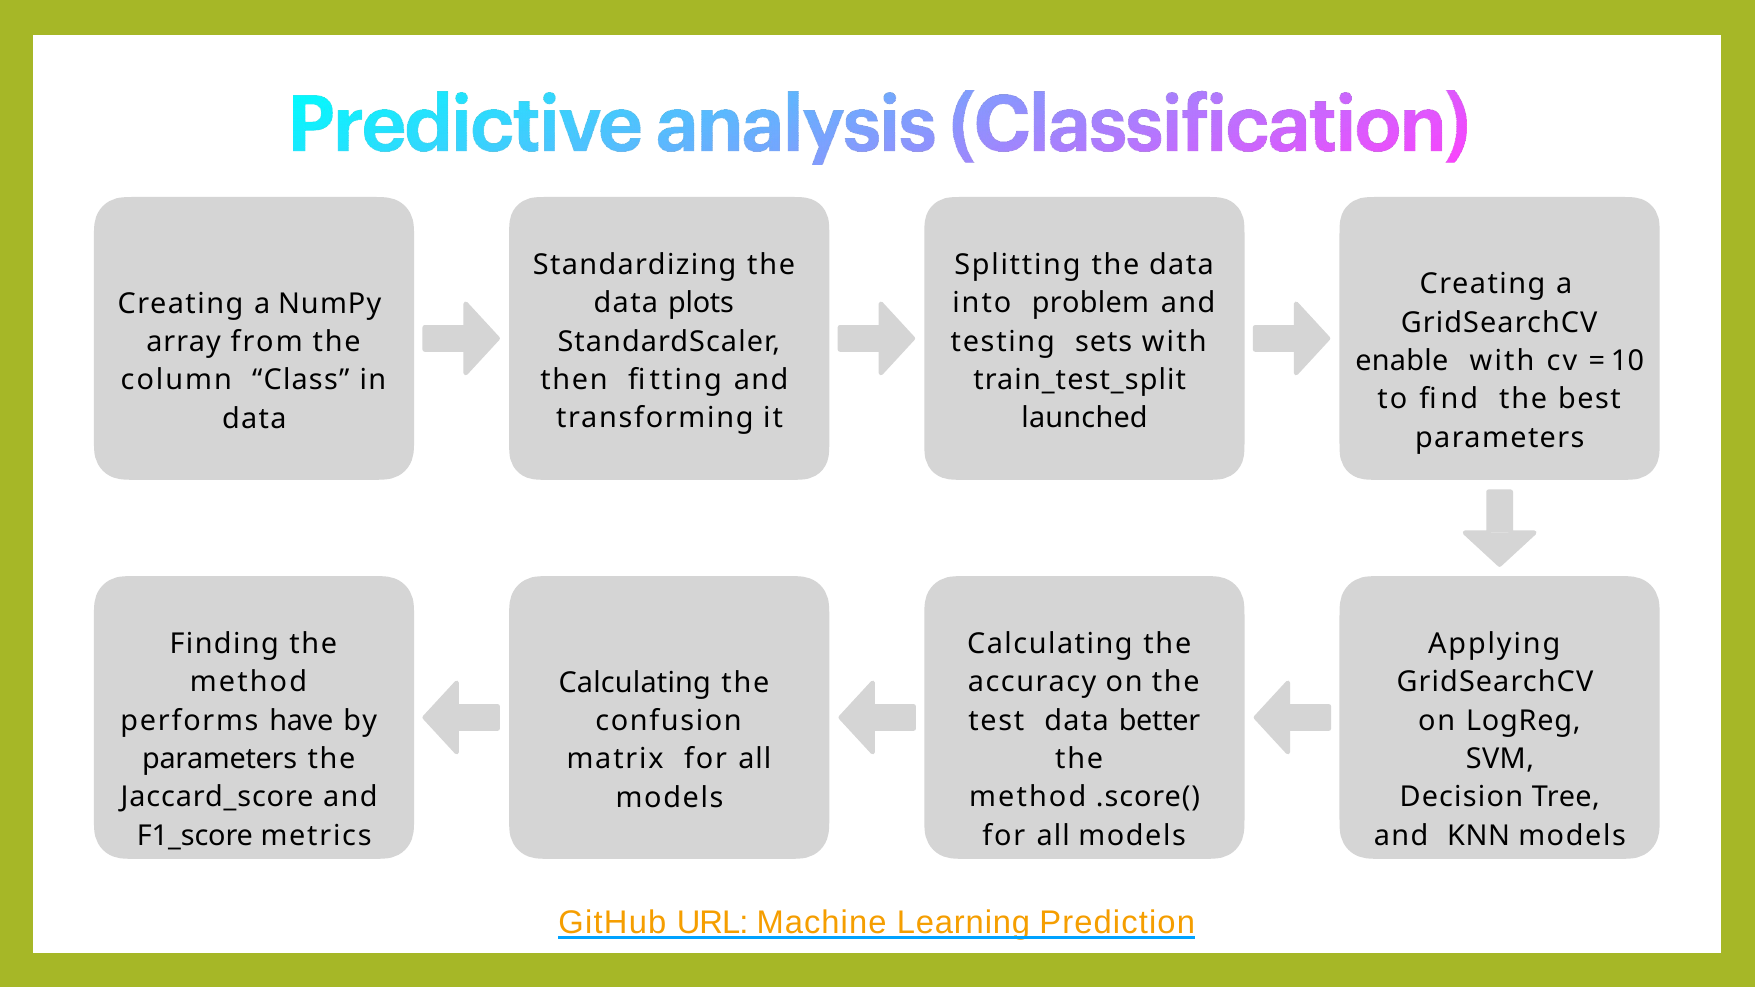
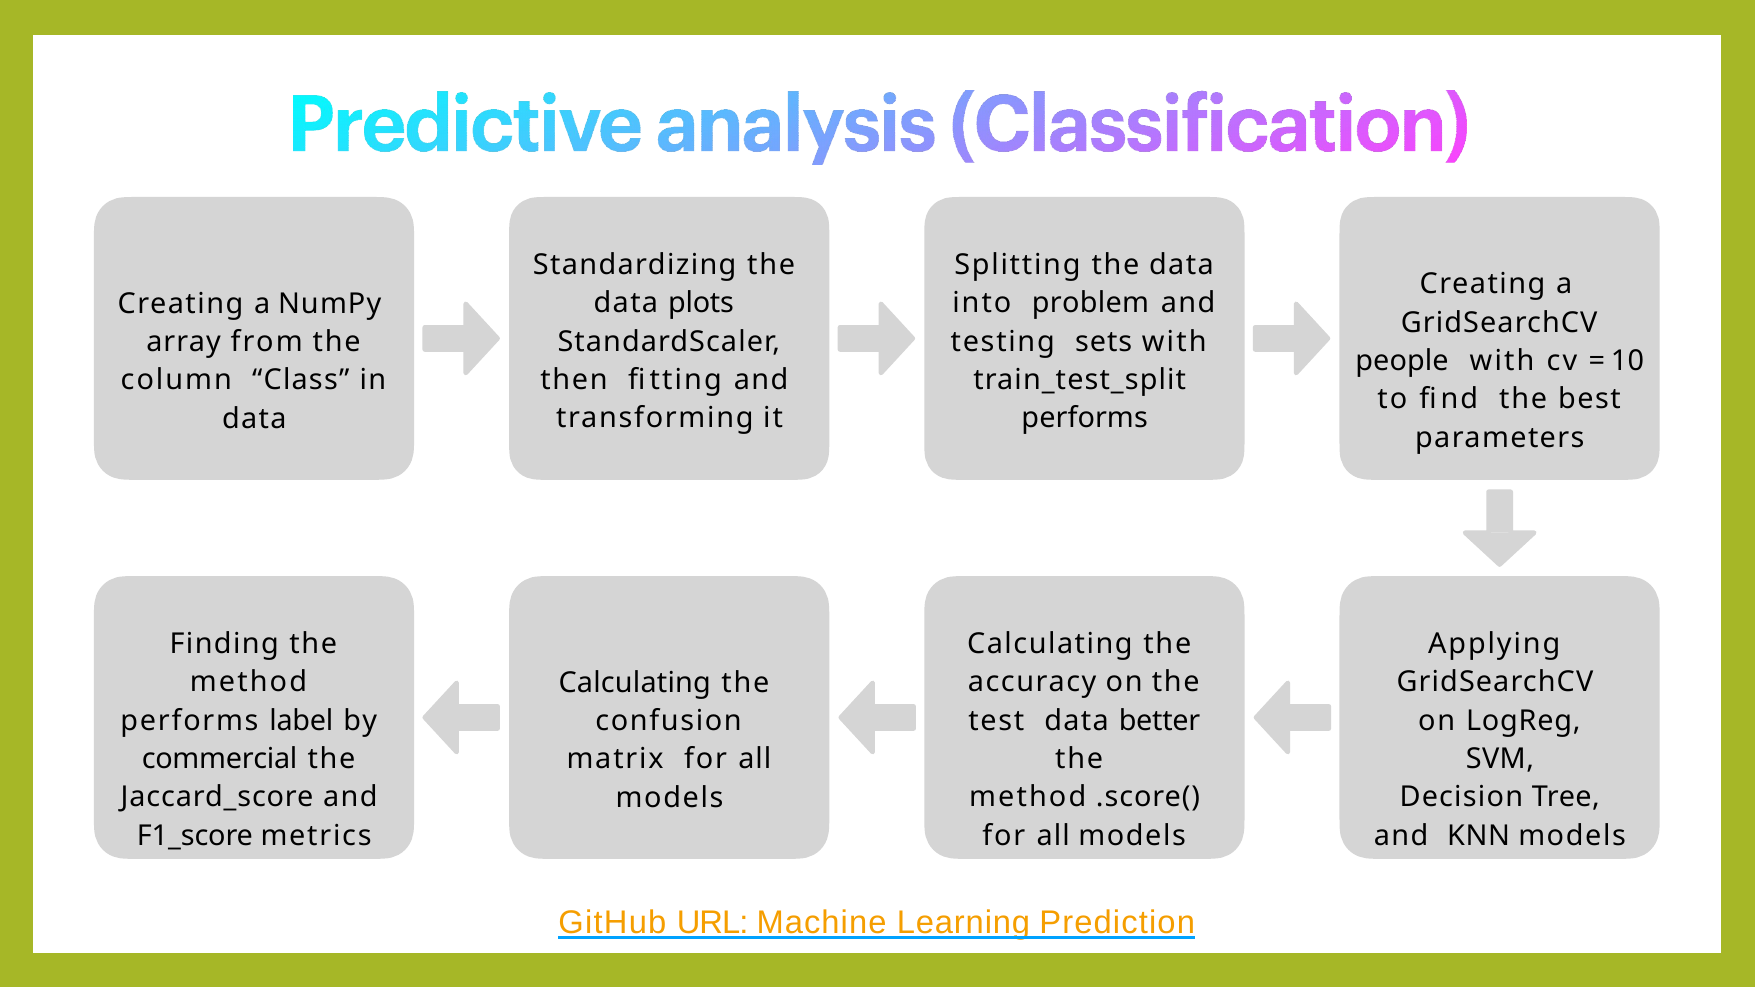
enable: enable -> people
launched at (1085, 418): launched -> performs
have: have -> label
parameters at (220, 759): parameters -> commercial
